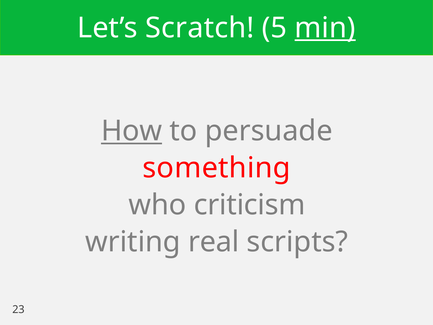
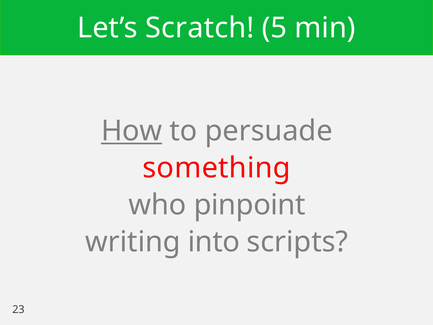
min underline: present -> none
criticism: criticism -> pinpoint
real: real -> into
